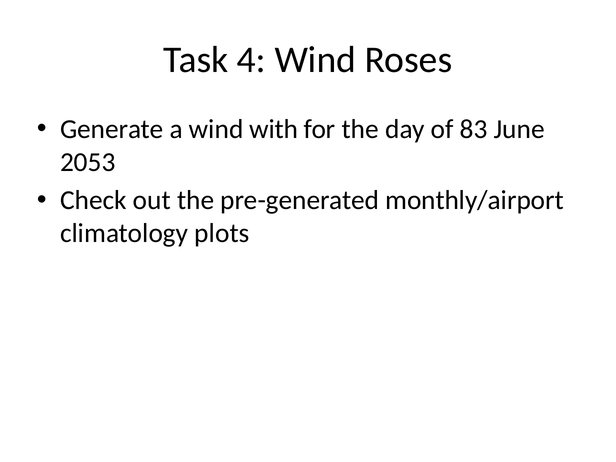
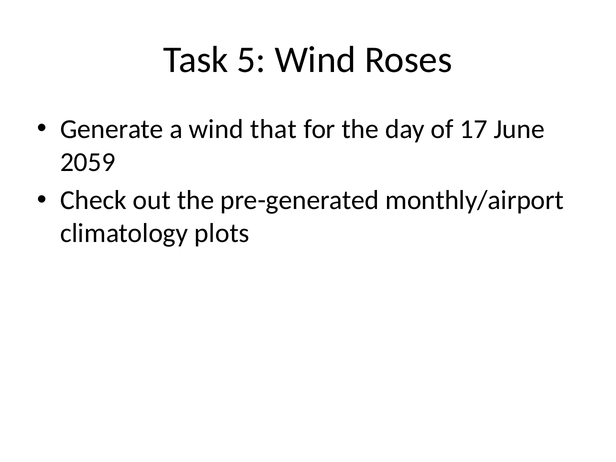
4: 4 -> 5
with: with -> that
83: 83 -> 17
2053: 2053 -> 2059
